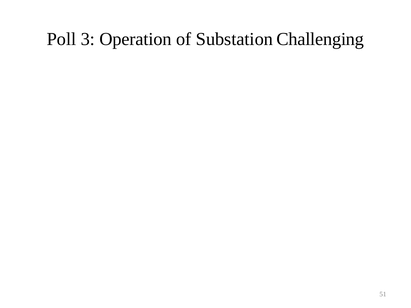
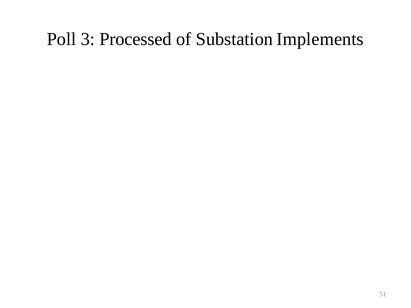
Operation: Operation -> Processed
Challenging: Challenging -> Implements
